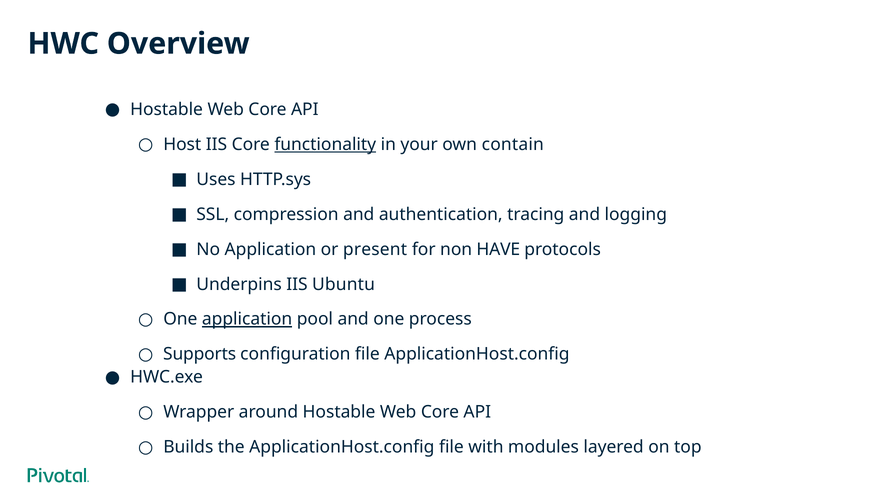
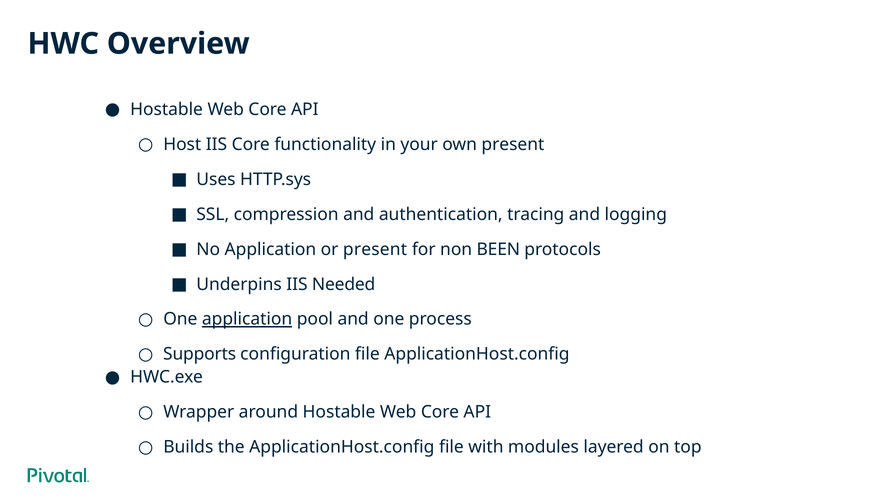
functionality underline: present -> none
own contain: contain -> present
HAVE: HAVE -> BEEN
Ubuntu: Ubuntu -> Needed
